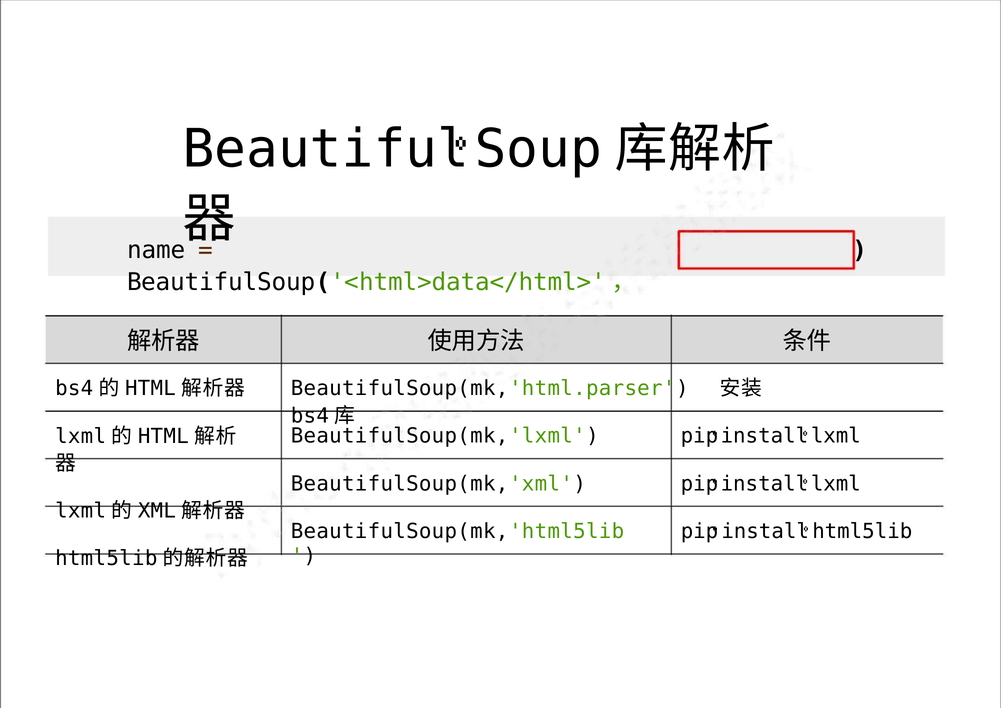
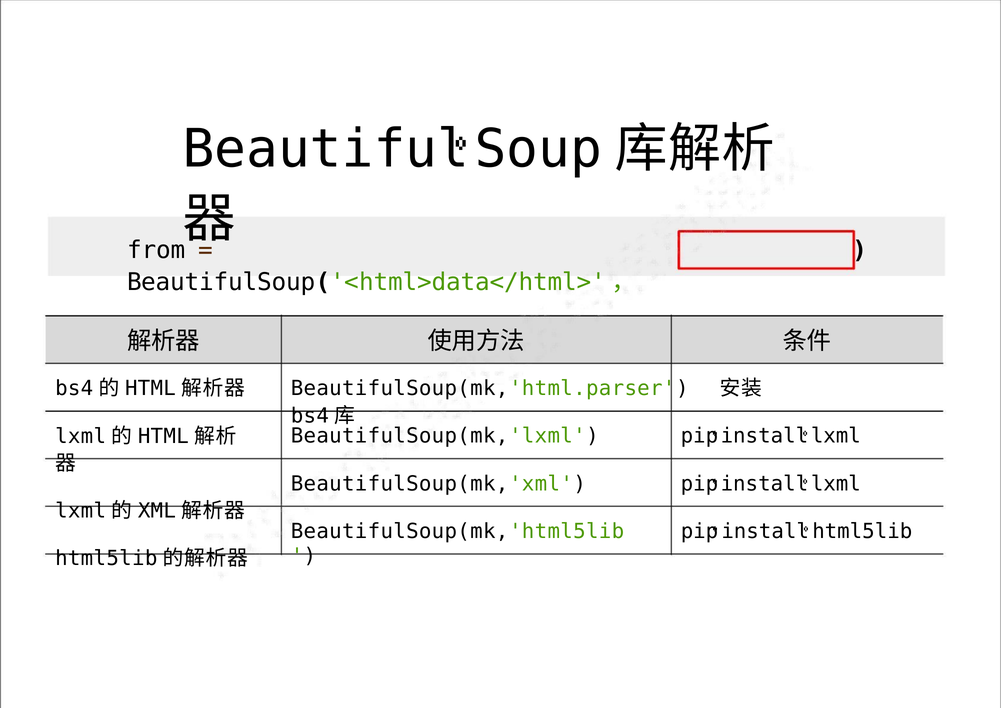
name: name -> from
